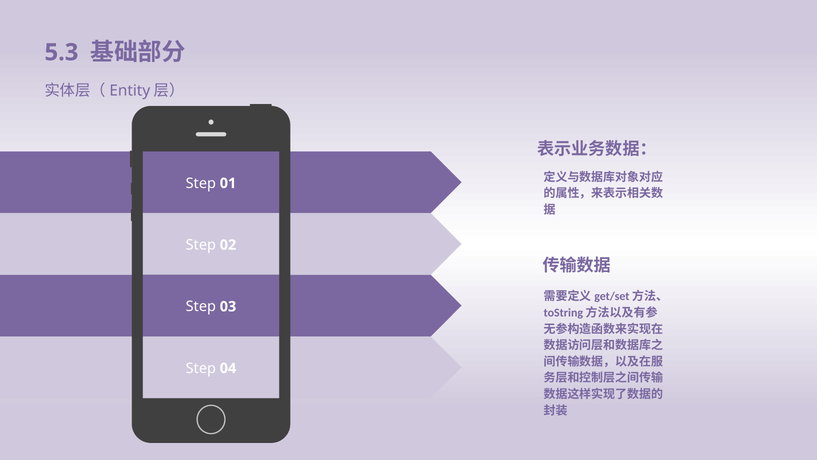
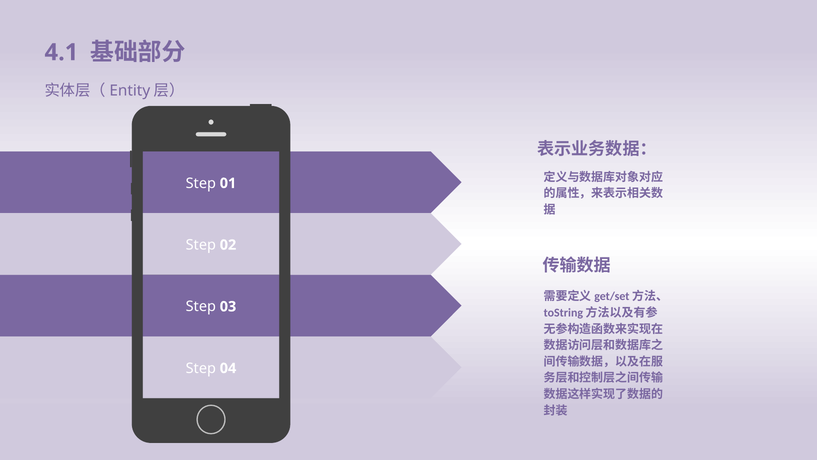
5.3: 5.3 -> 4.1
